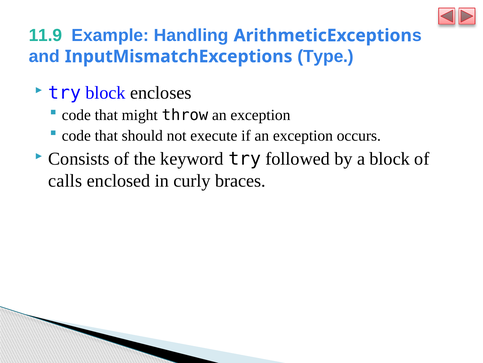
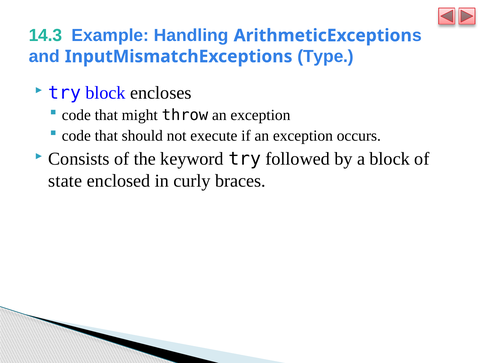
11.9: 11.9 -> 14.3
calls: calls -> state
